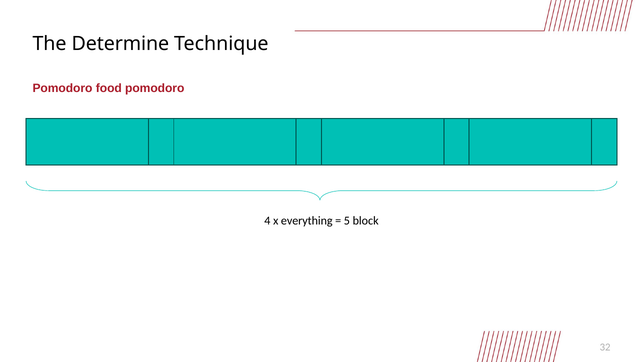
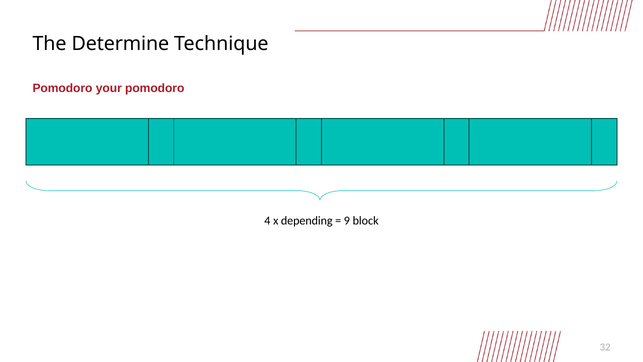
food: food -> your
everything: everything -> depending
5: 5 -> 9
